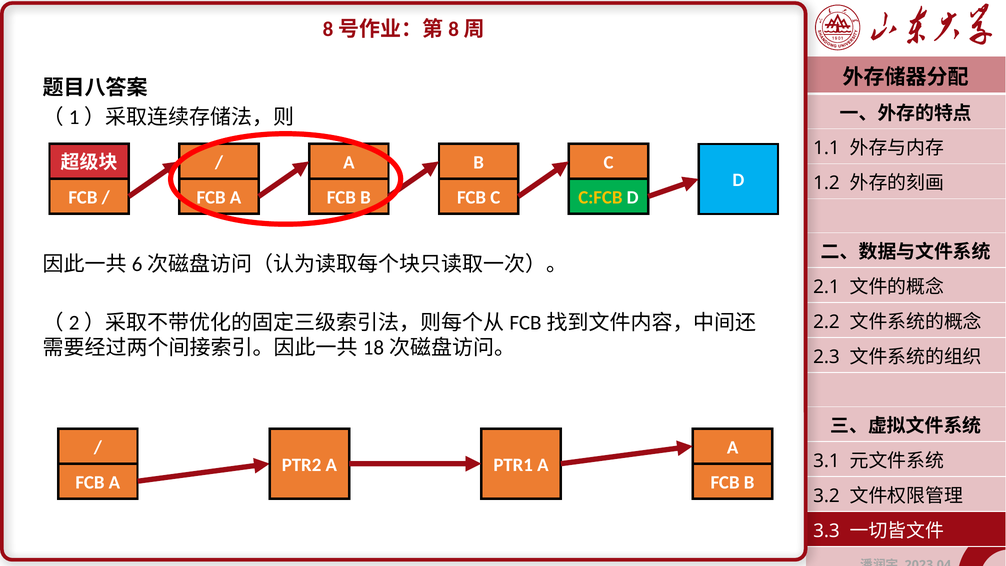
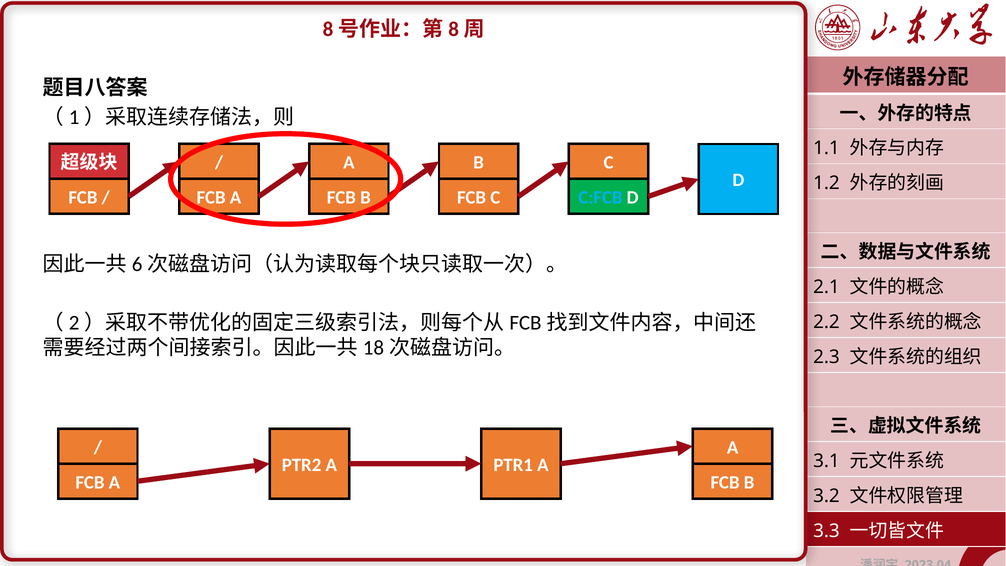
C:FCB colour: yellow -> light blue
